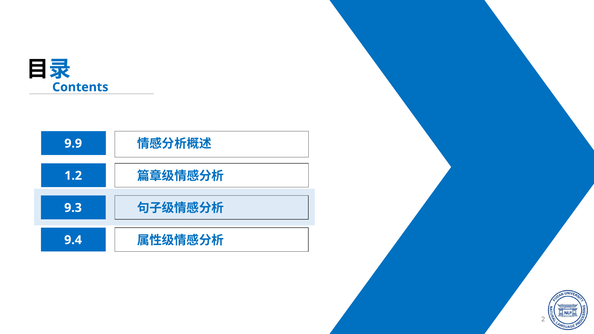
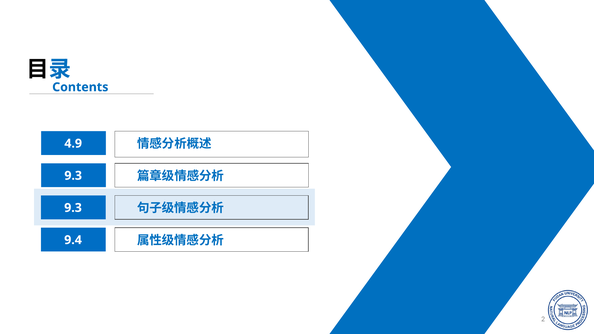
9.9: 9.9 -> 4.9
1.2 at (73, 176): 1.2 -> 9.3
